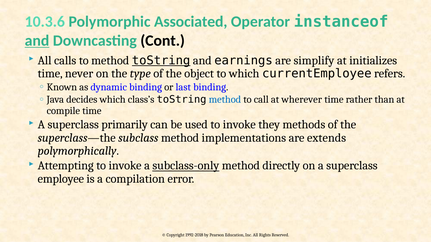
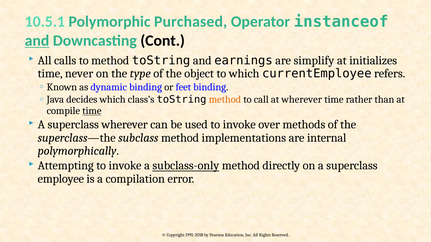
10.3.6: 10.3.6 -> 10.5.1
Associated: Associated -> Purchased
toString at (161, 60) underline: present -> none
last: last -> feet
method at (225, 100) colour: blue -> orange
time at (92, 111) underline: none -> present
superclass primarily: primarily -> wherever
they: they -> over
extends: extends -> internal
